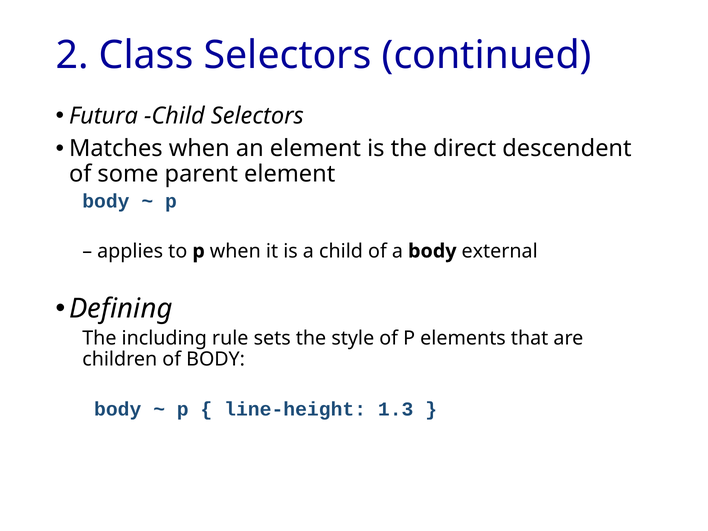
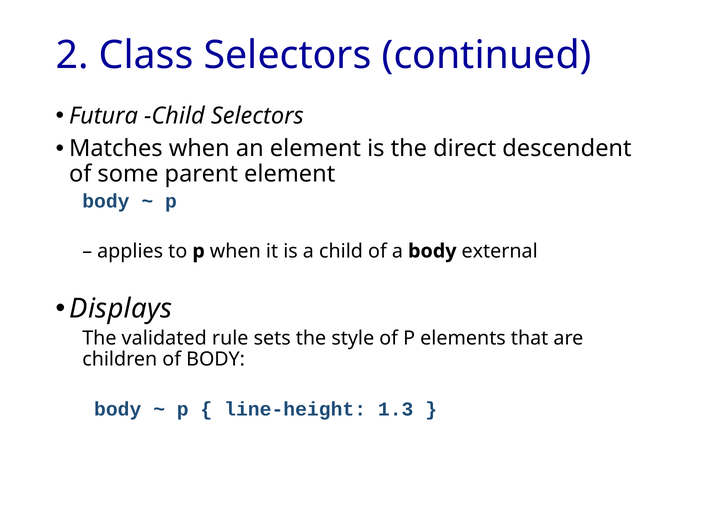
Defining: Defining -> Displays
including: including -> validated
